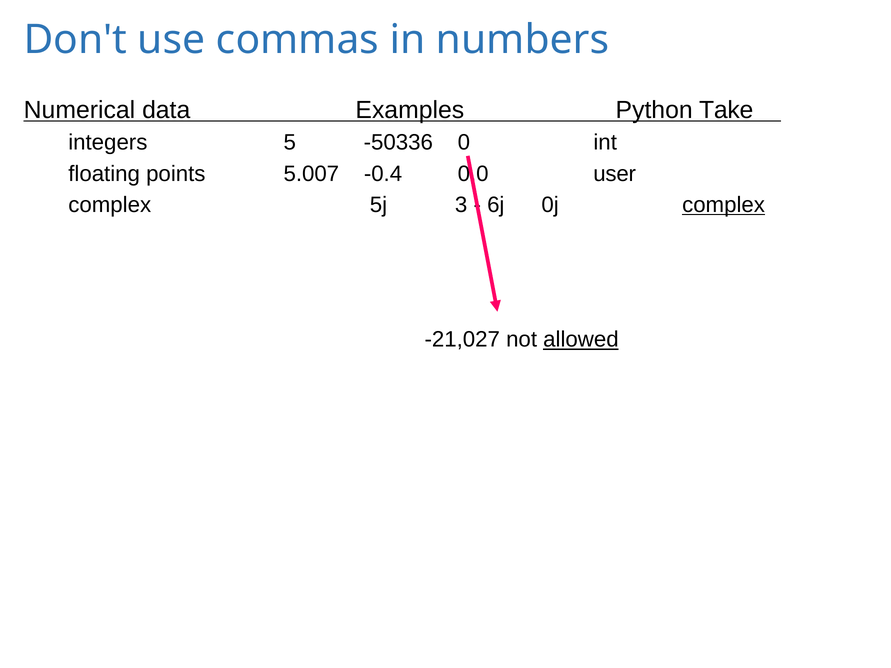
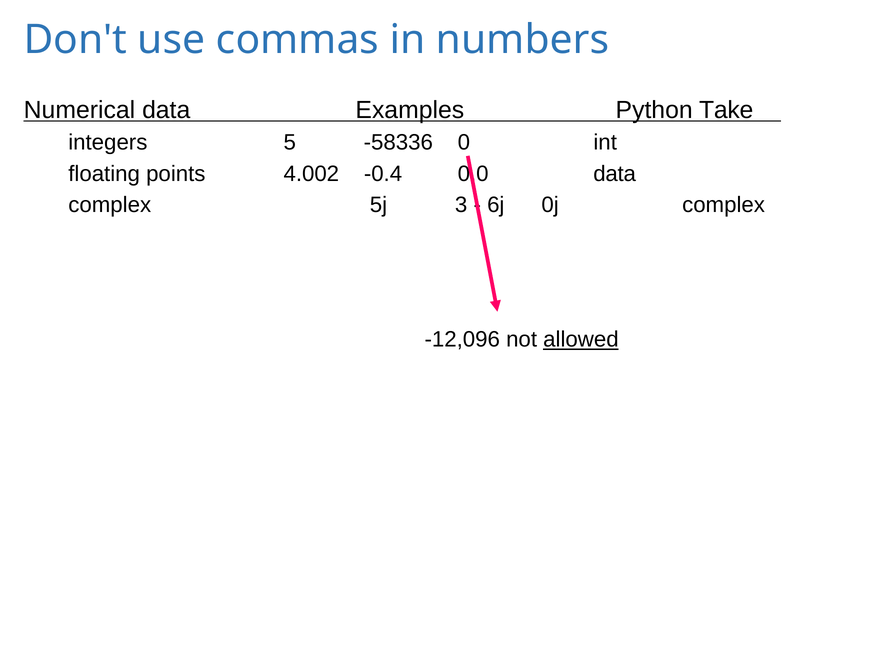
-50336: -50336 -> -58336
5.007: 5.007 -> 4.002
user at (615, 174): user -> data
complex at (724, 205) underline: present -> none
-21,027: -21,027 -> -12,096
